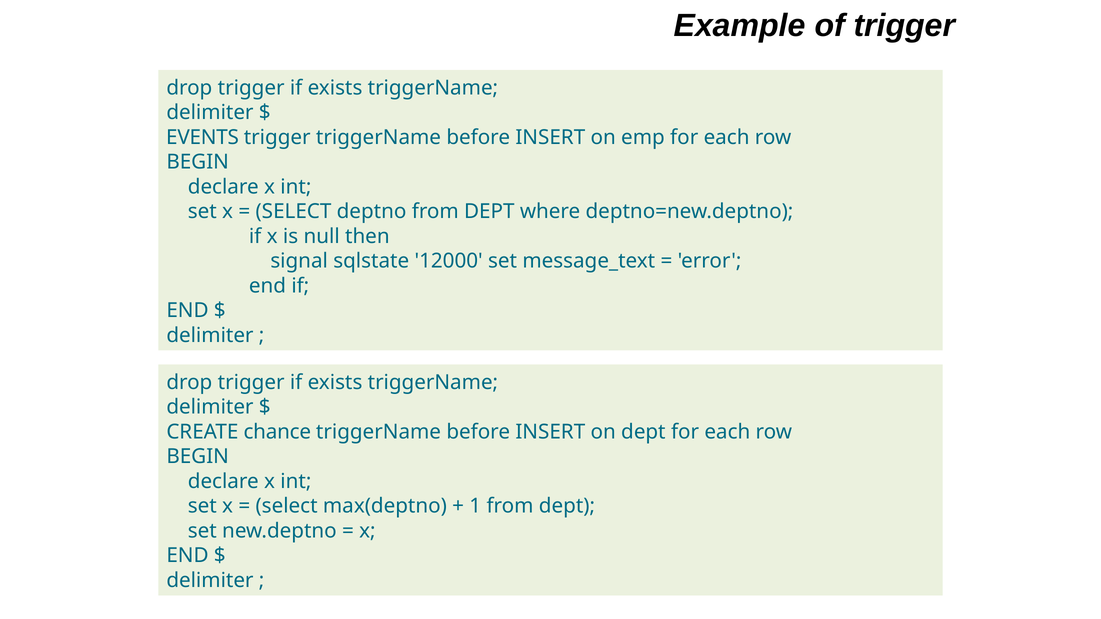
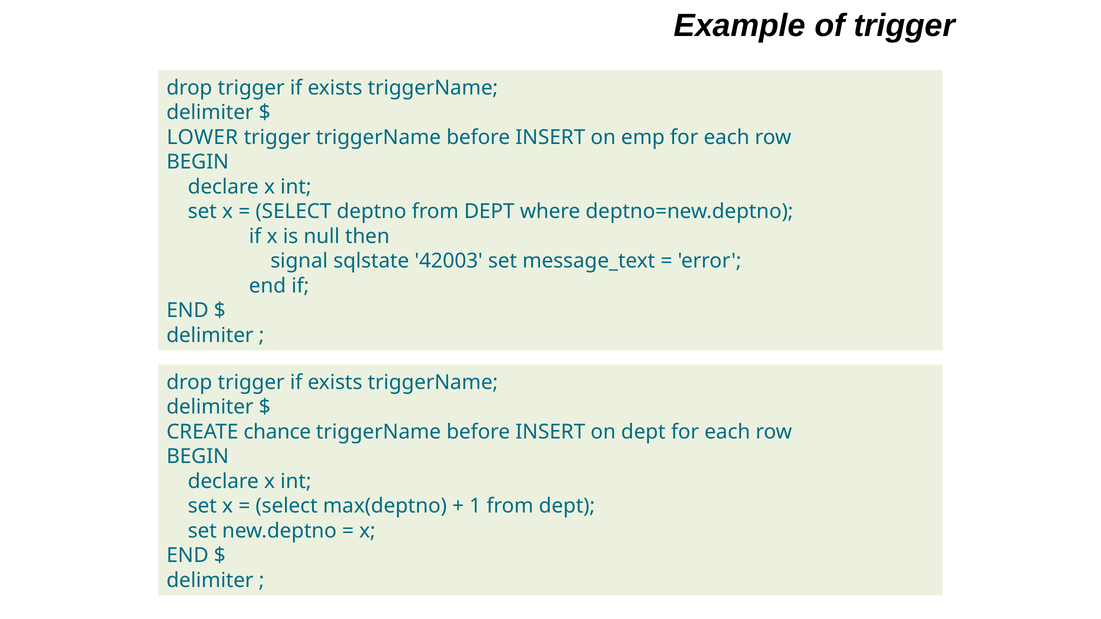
EVENTS: EVENTS -> LOWER
12000: 12000 -> 42003
